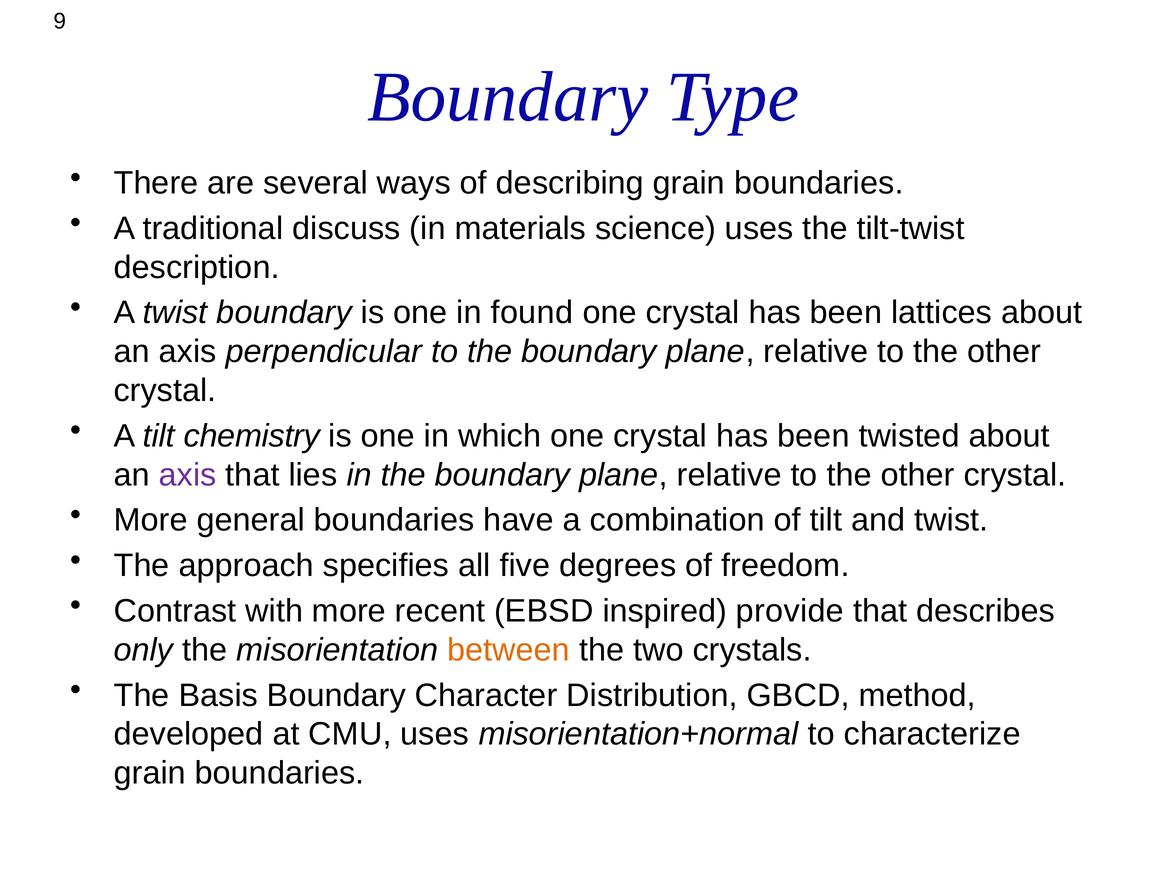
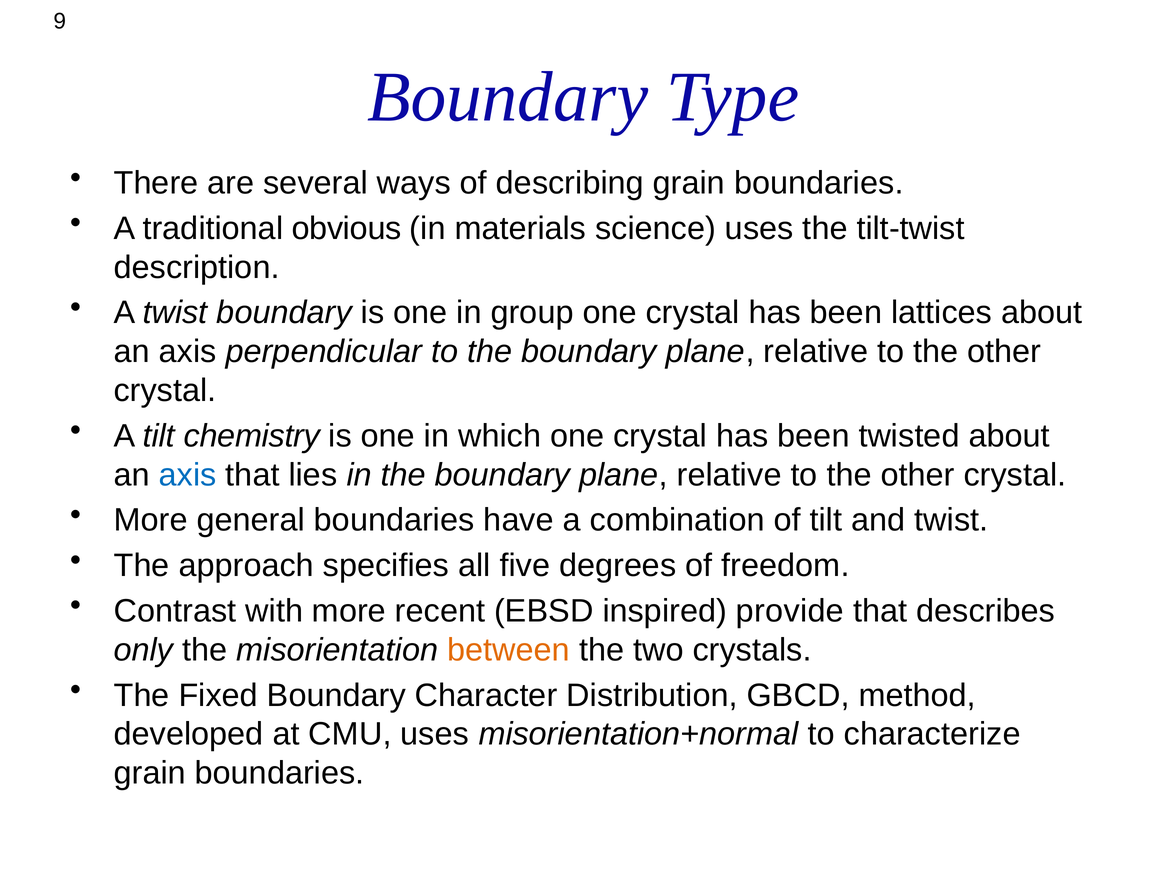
discuss: discuss -> obvious
found: found -> group
axis at (188, 475) colour: purple -> blue
Basis: Basis -> Fixed
